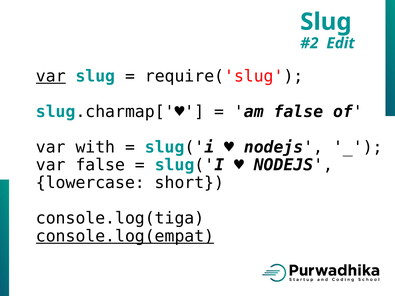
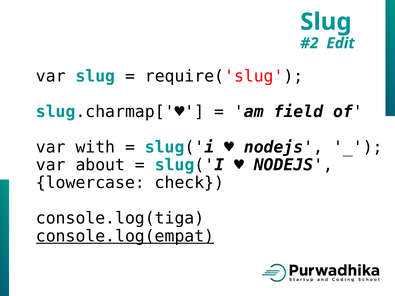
var at (51, 76) underline: present -> none
am false: false -> field
var false: false -> about
short: short -> check
